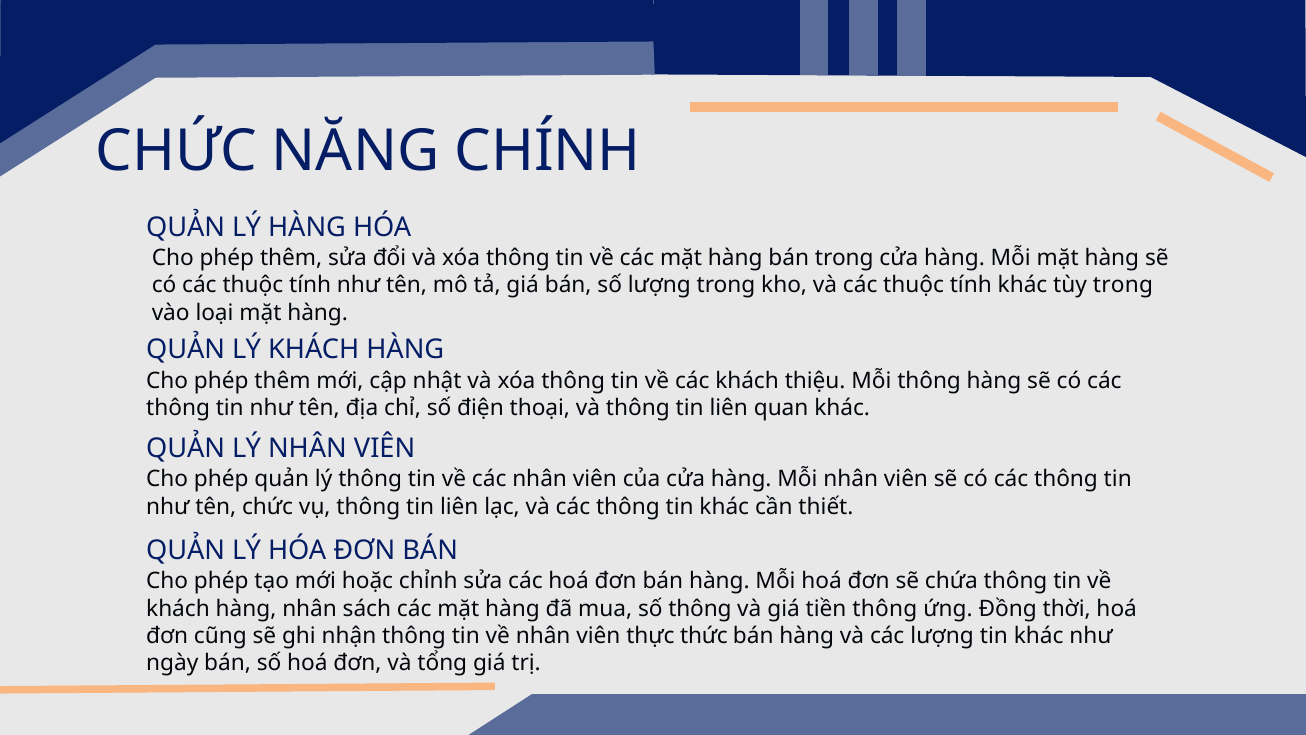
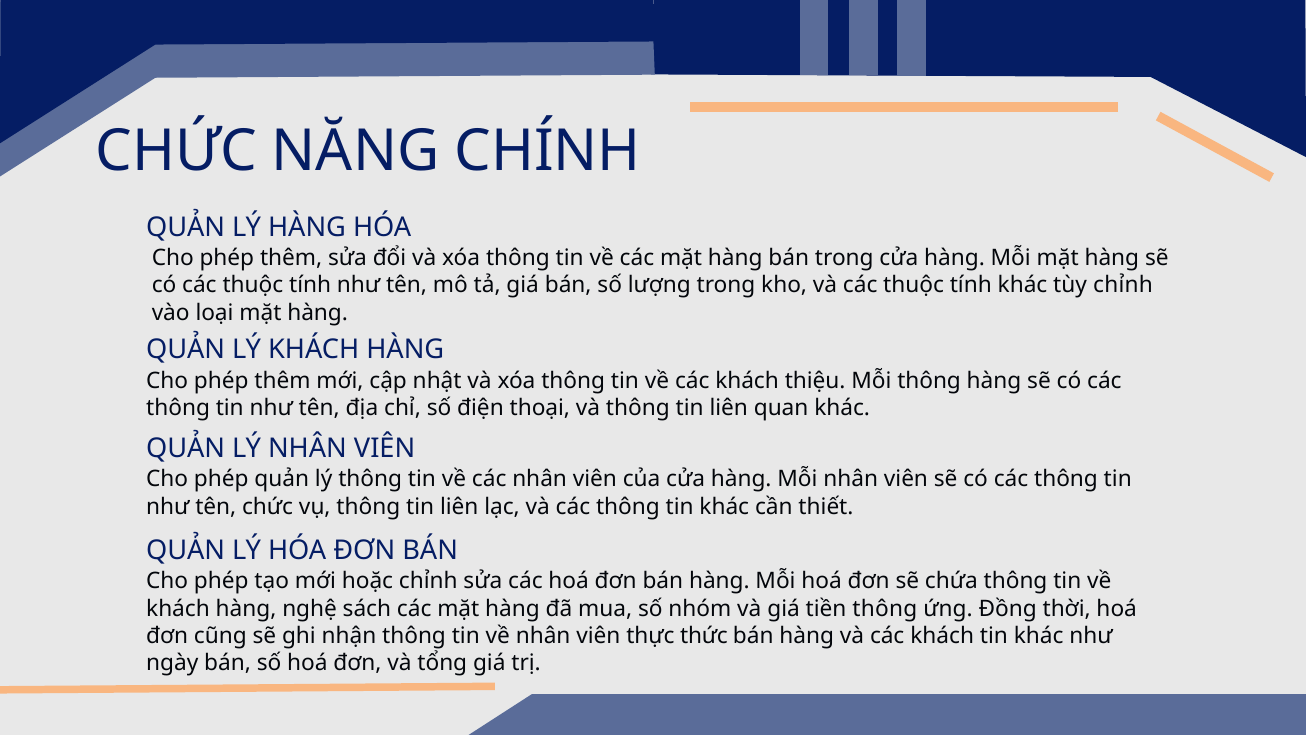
tùy trong: trong -> chỉnh
hàng nhân: nhân -> nghệ
số thông: thông -> nhóm
và các lượng: lượng -> khách
